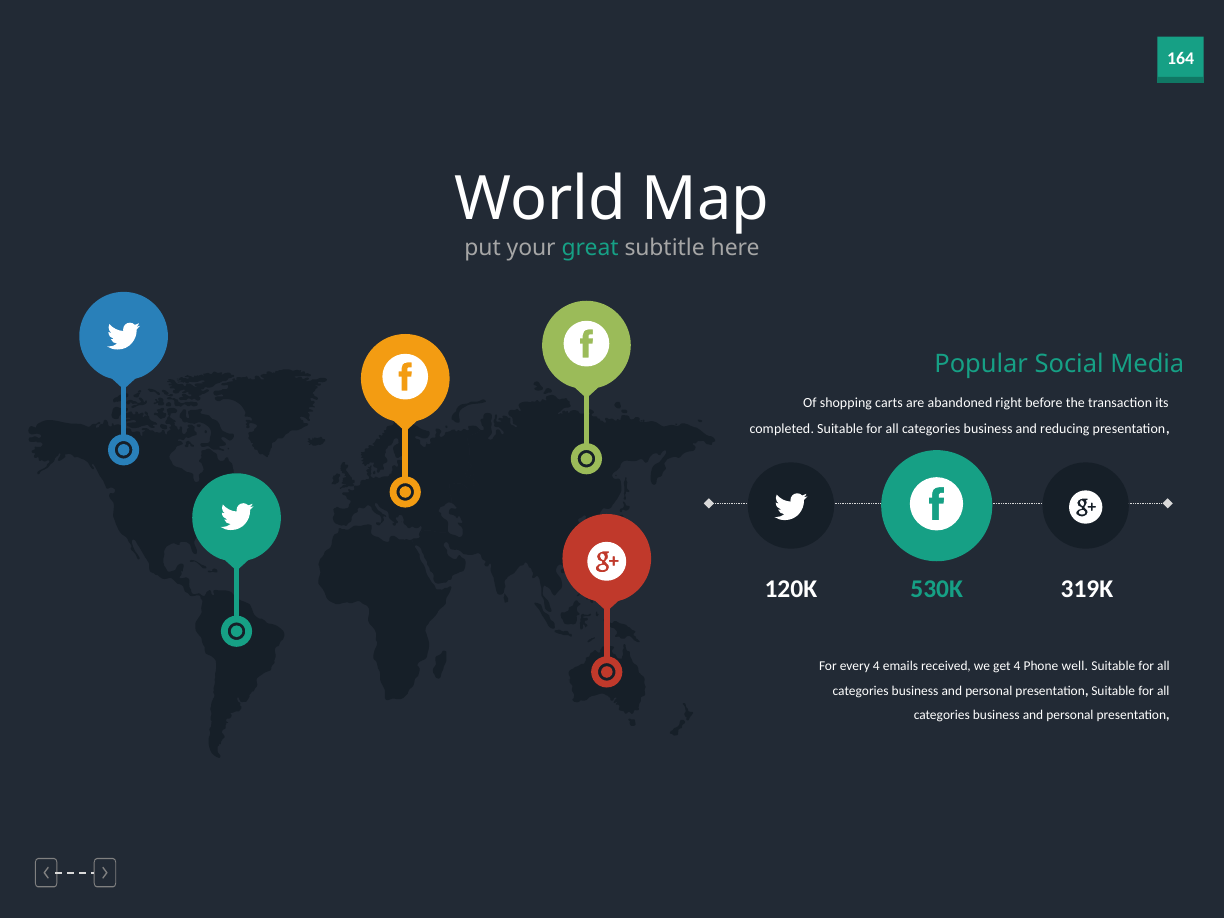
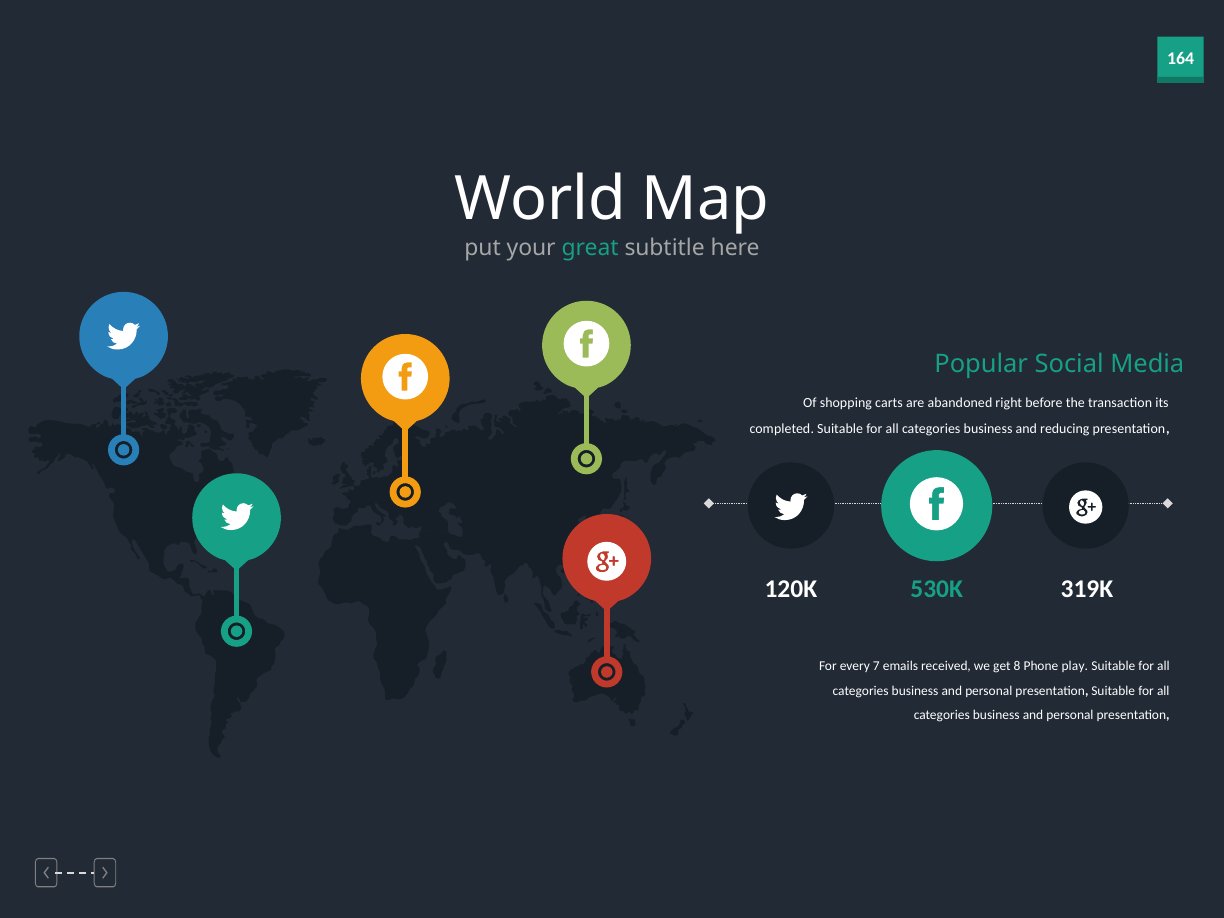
every 4: 4 -> 7
get 4: 4 -> 8
well: well -> play
